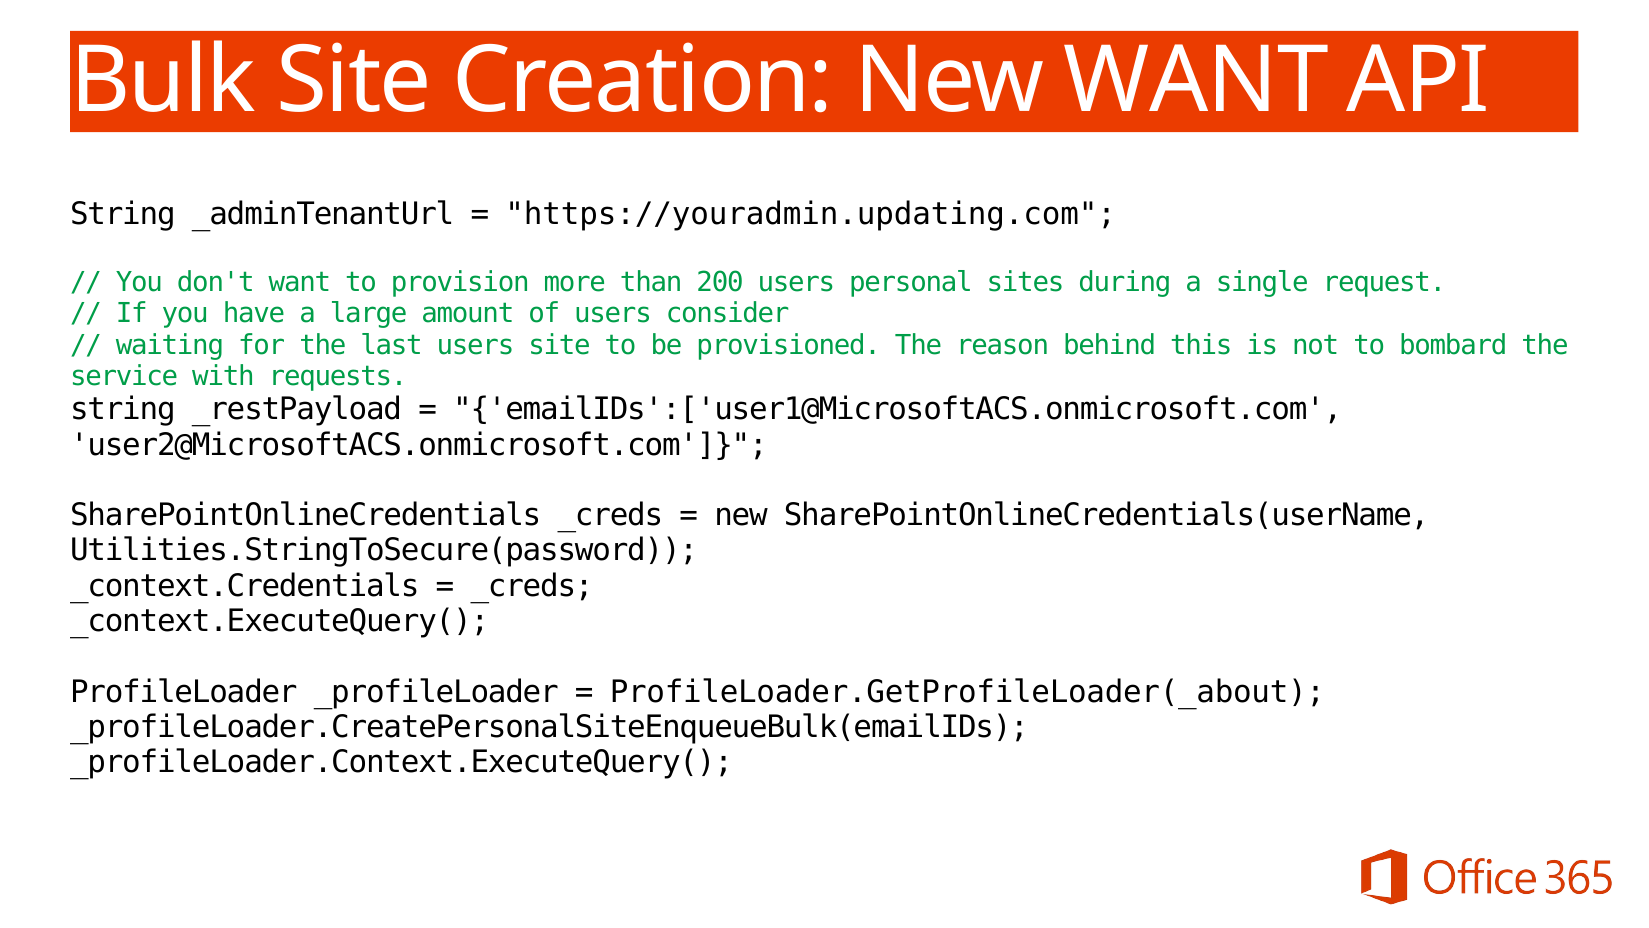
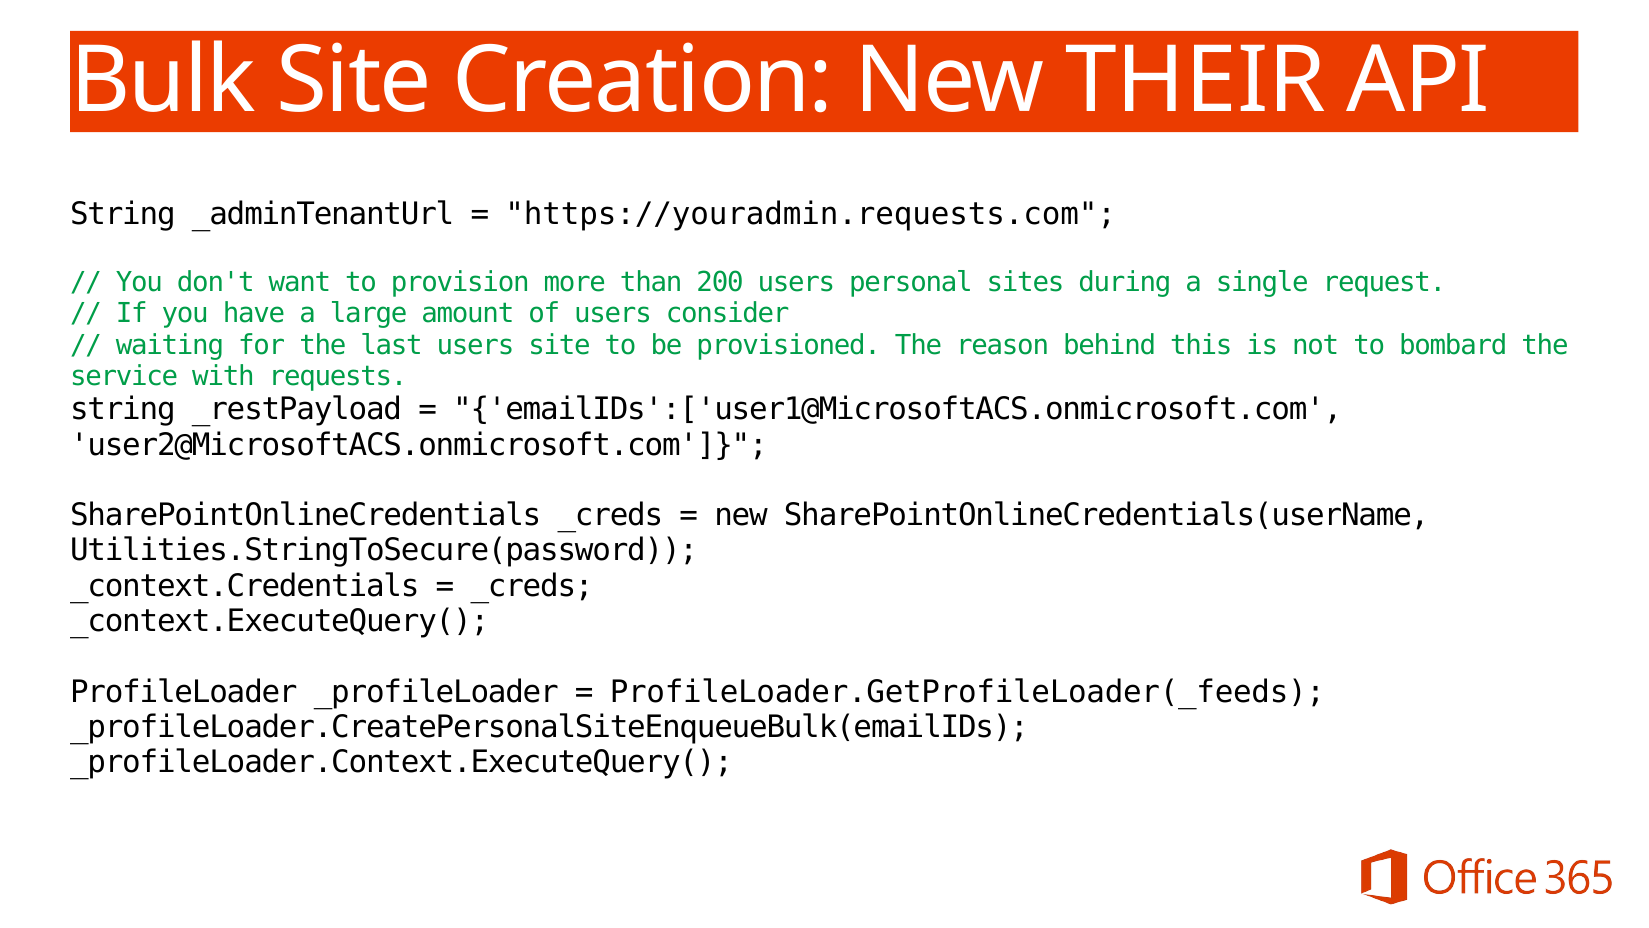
New WANT: WANT -> THEIR
https://youradmin.updating.com: https://youradmin.updating.com -> https://youradmin.requests.com
ProfileLoader.GetProfileLoader(_about: ProfileLoader.GetProfileLoader(_about -> ProfileLoader.GetProfileLoader(_feeds
